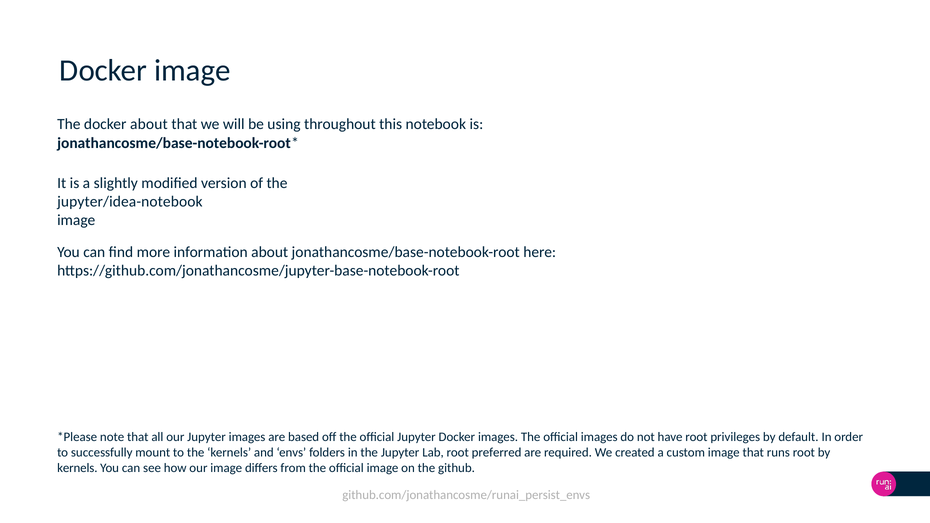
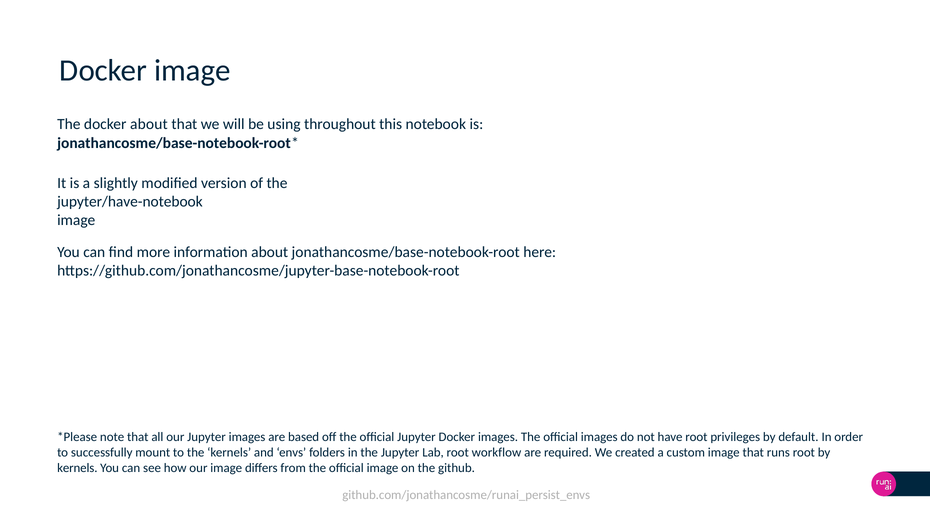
jupyter/idea-notebook: jupyter/idea-notebook -> jupyter/have-notebook
preferred: preferred -> workflow
